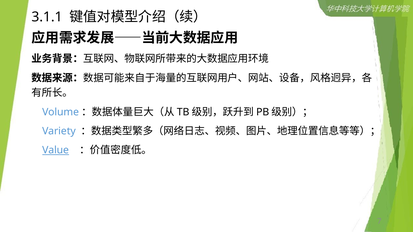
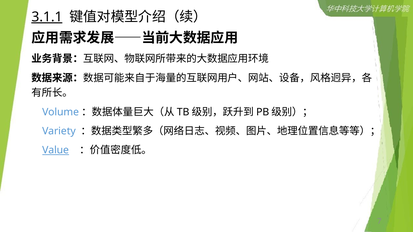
3.1.1 underline: none -> present
